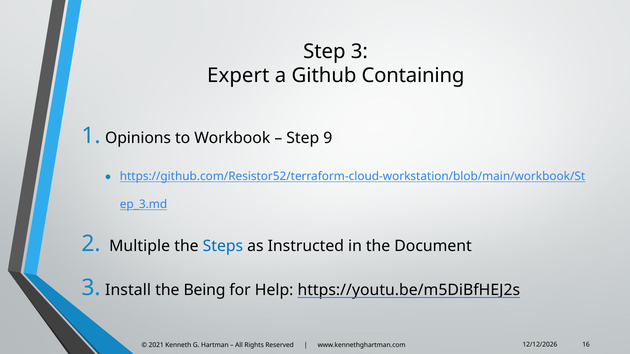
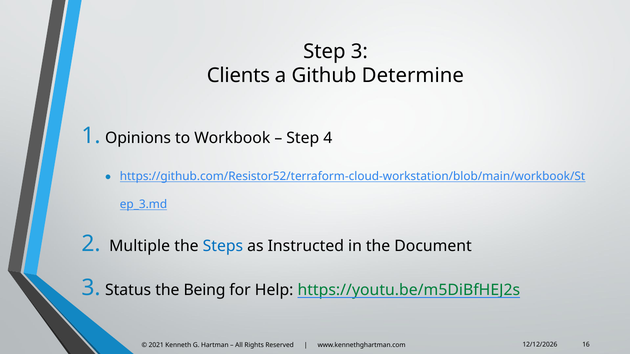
Expert: Expert -> Clients
Containing: Containing -> Determine
9: 9 -> 4
Install: Install -> Status
https://youtu.be/m5DiBfHEJ2s colour: black -> green
